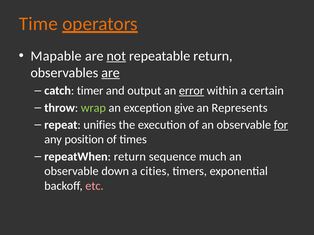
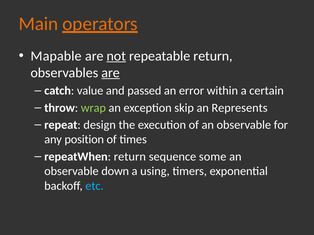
Time: Time -> Main
timer: timer -> value
output: output -> passed
error underline: present -> none
give: give -> skip
unifies: unifies -> design
for underline: present -> none
much: much -> some
cities: cities -> using
etc colour: pink -> light blue
